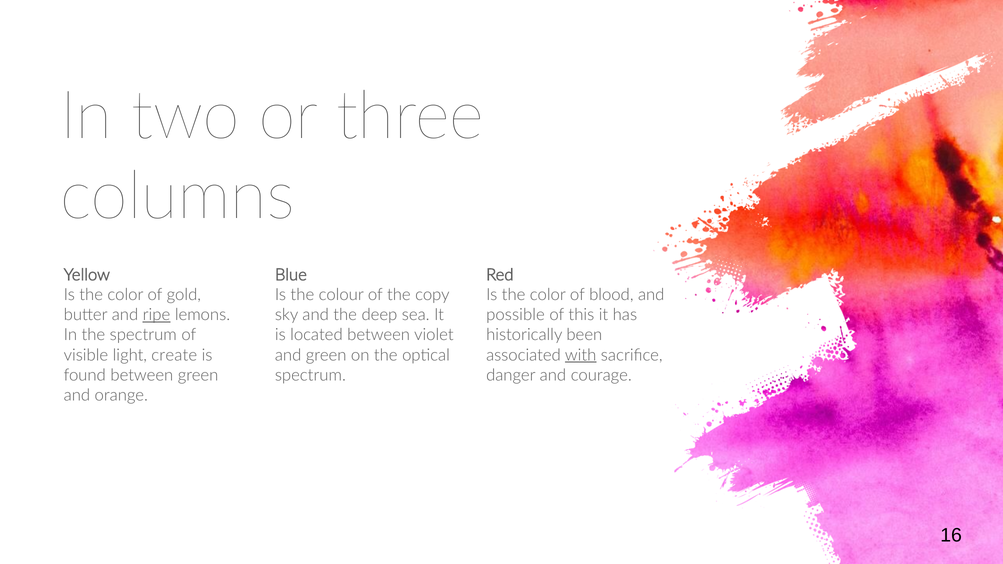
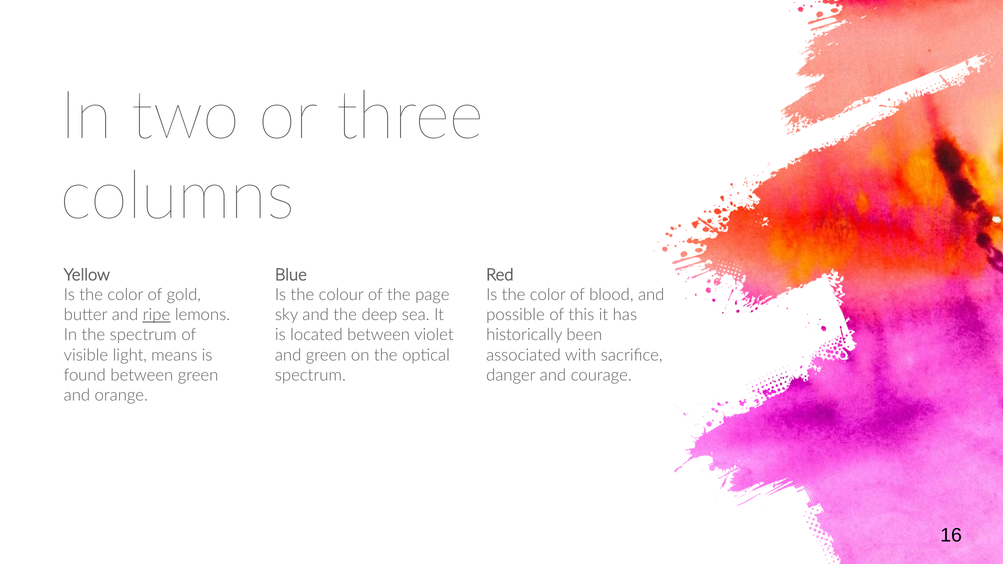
copy: copy -> page
create: create -> means
with underline: present -> none
